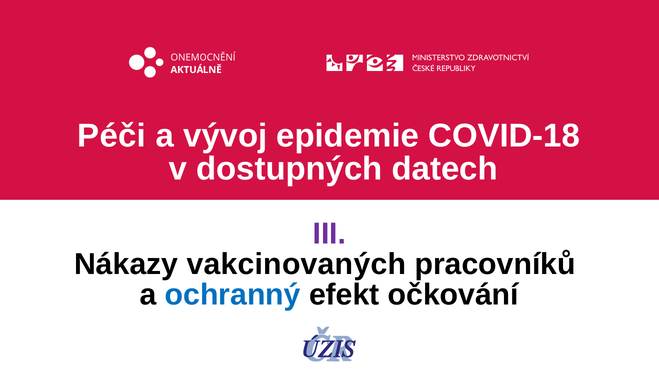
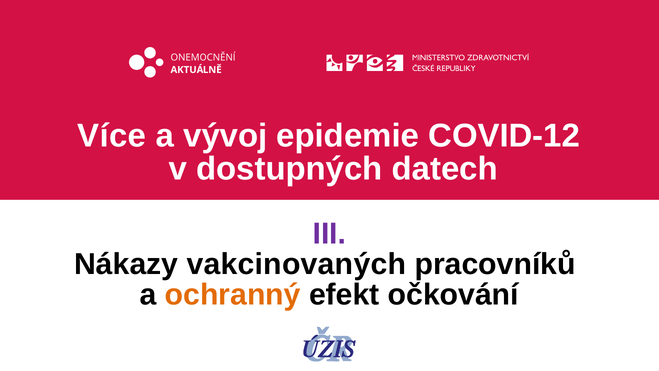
Péči: Péči -> Více
COVID-18: COVID-18 -> COVID-12
ochranný colour: blue -> orange
